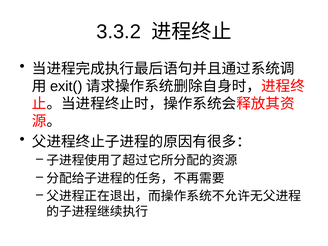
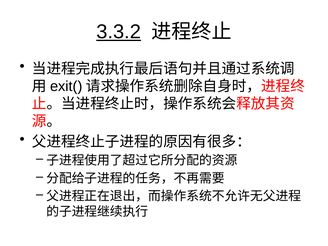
3.3.2 underline: none -> present
